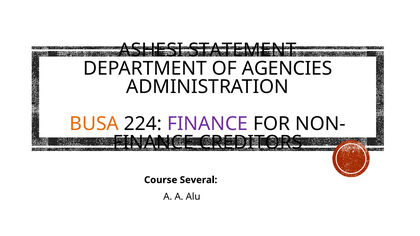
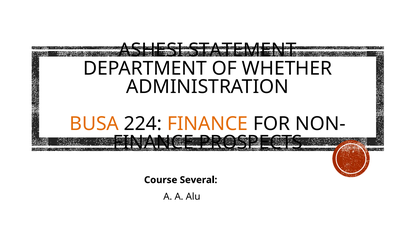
AGENCIES: AGENCIES -> WHETHER
FINANCE at (208, 124) colour: purple -> orange
CREDITORS: CREDITORS -> PROSPECTS
